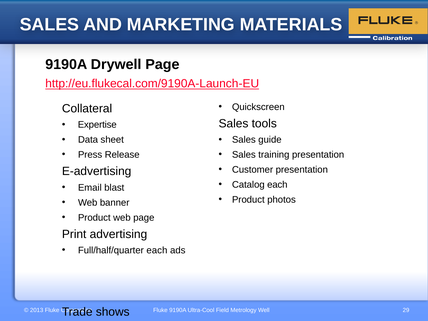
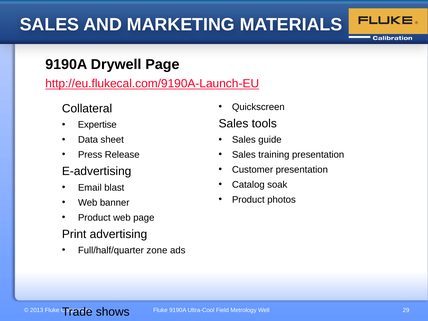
Catalog each: each -> soak
Full/half/quarter each: each -> zone
